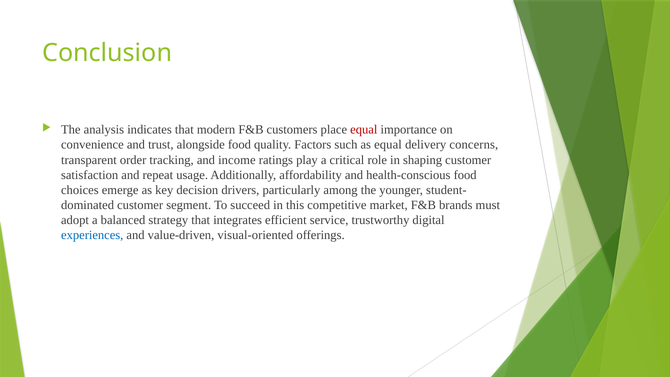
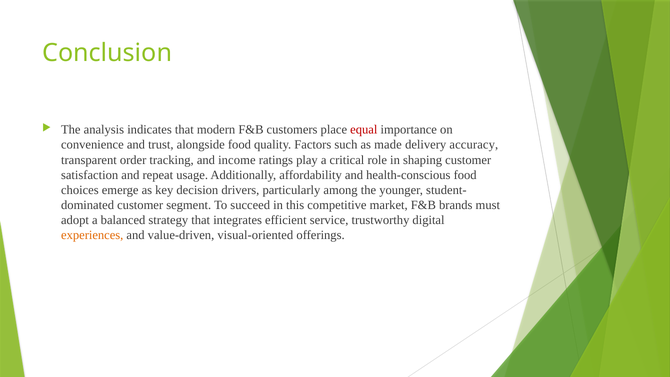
as equal: equal -> made
concerns: concerns -> accuracy
experiences colour: blue -> orange
